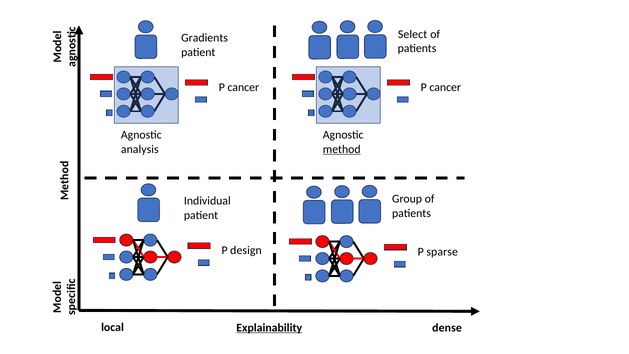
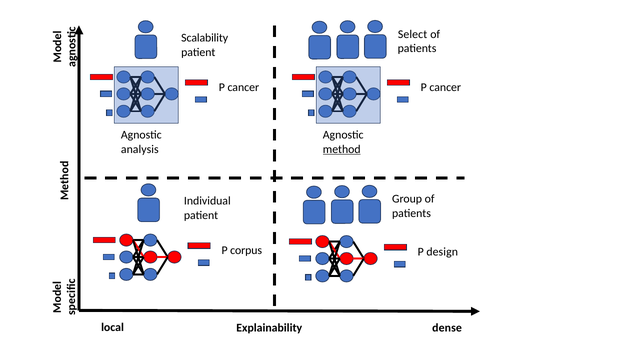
Gradients: Gradients -> Scalability
design: design -> corpus
sparse: sparse -> design
Explainability underline: present -> none
